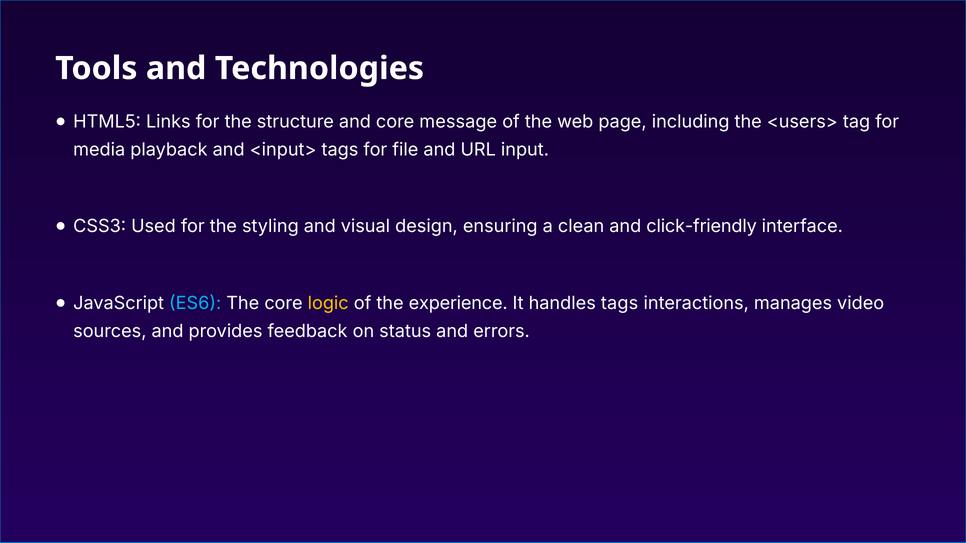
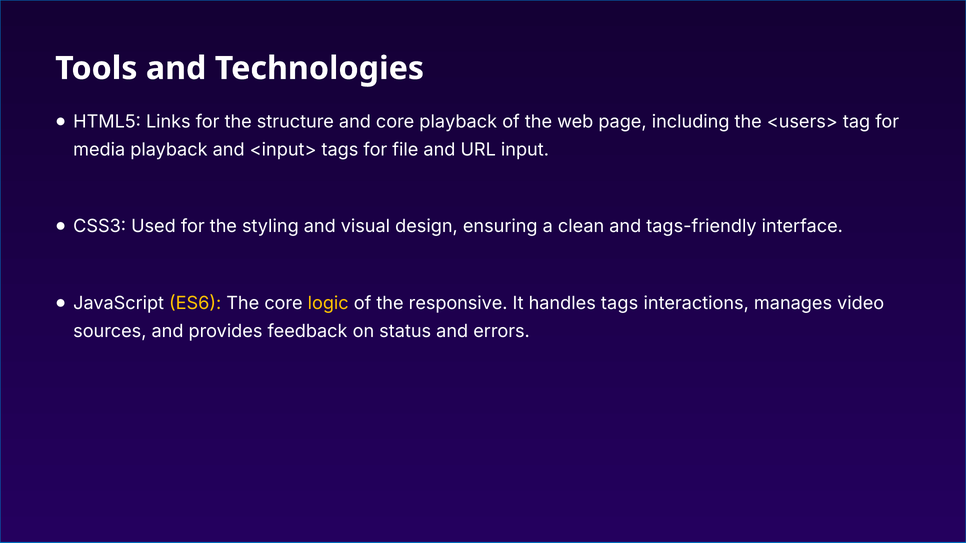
core message: message -> playback
click-friendly: click-friendly -> tags-friendly
ES6 colour: light blue -> yellow
experience: experience -> responsive
